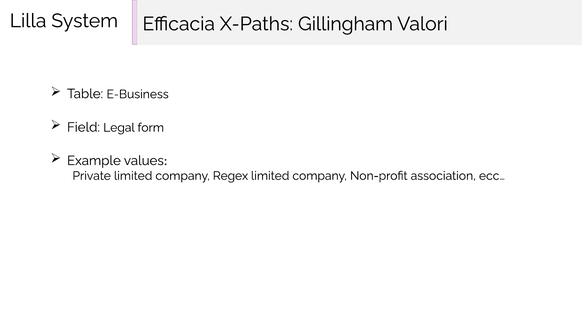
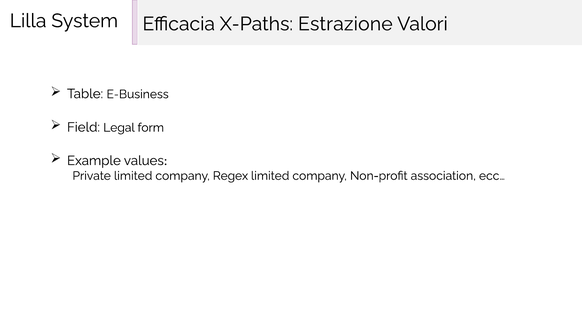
Gillingham: Gillingham -> Estrazione
